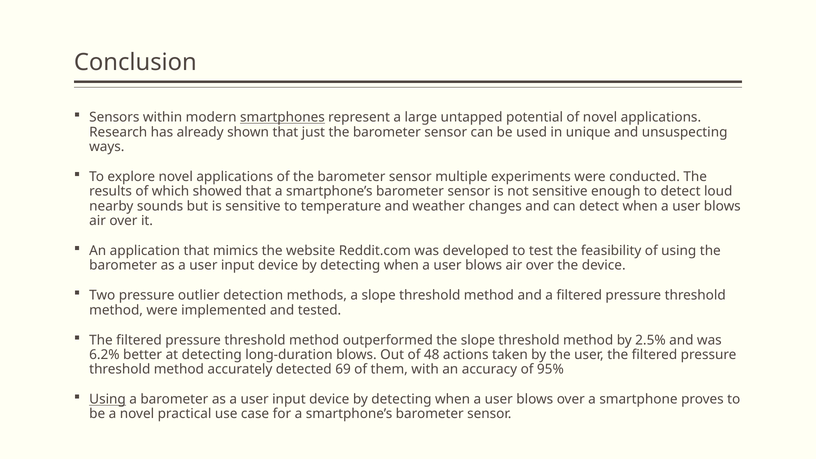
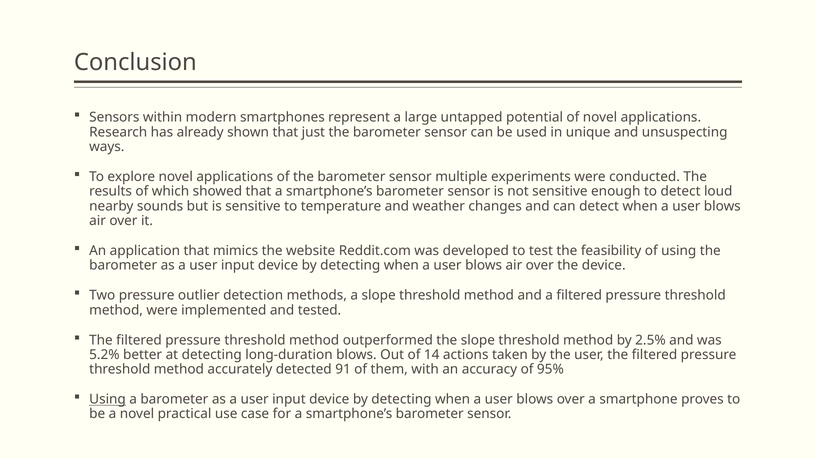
smartphones underline: present -> none
6.2%: 6.2% -> 5.2%
48: 48 -> 14
69: 69 -> 91
